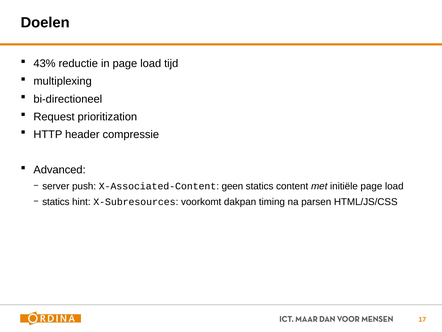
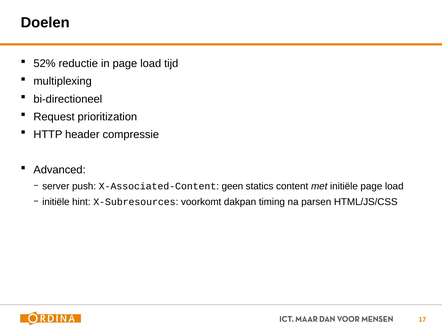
43%: 43% -> 52%
statics at (56, 202): statics -> initiële
